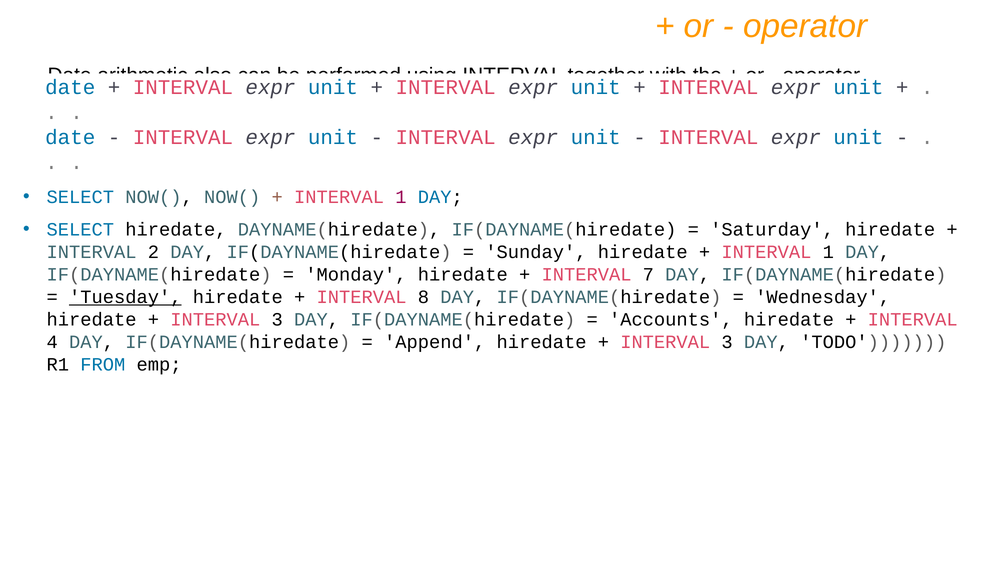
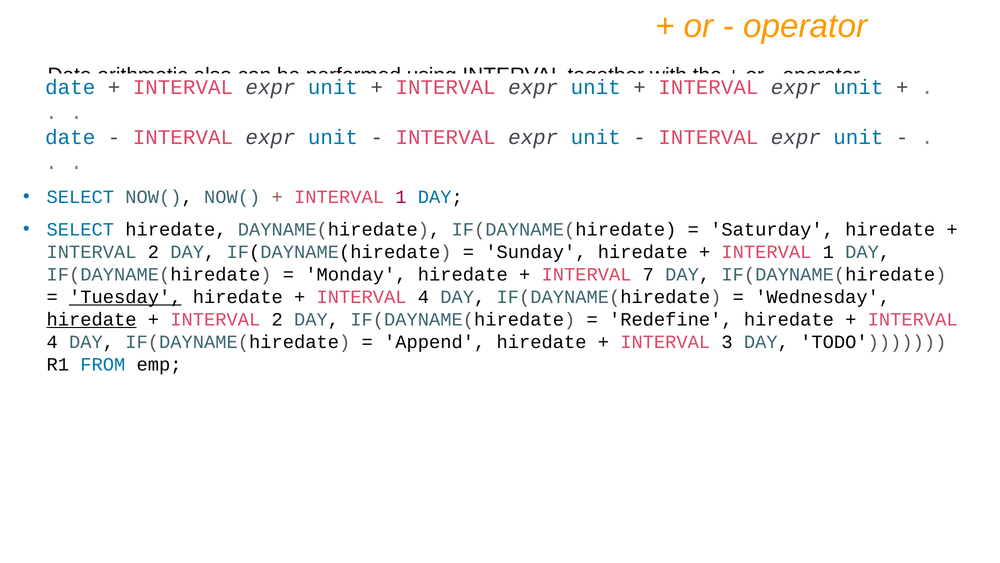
8 at (423, 297): 8 -> 4
hiredate at (92, 319) underline: none -> present
3 at (277, 319): 3 -> 2
Accounts: Accounts -> Redefine
